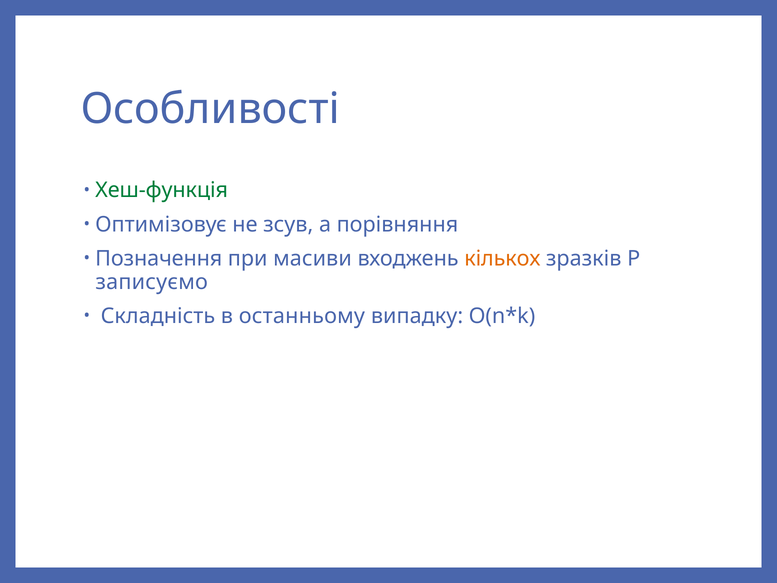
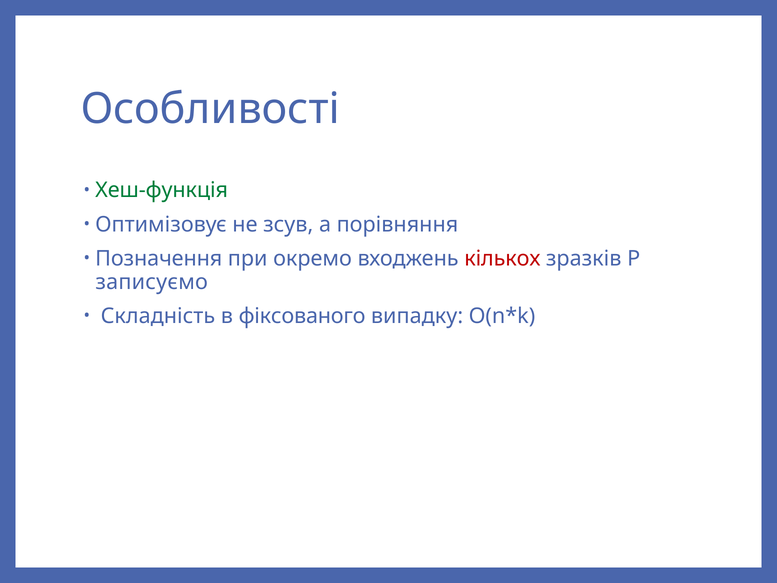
масиви: масиви -> окремо
кількох colour: orange -> red
останньому: останньому -> фіксованого
